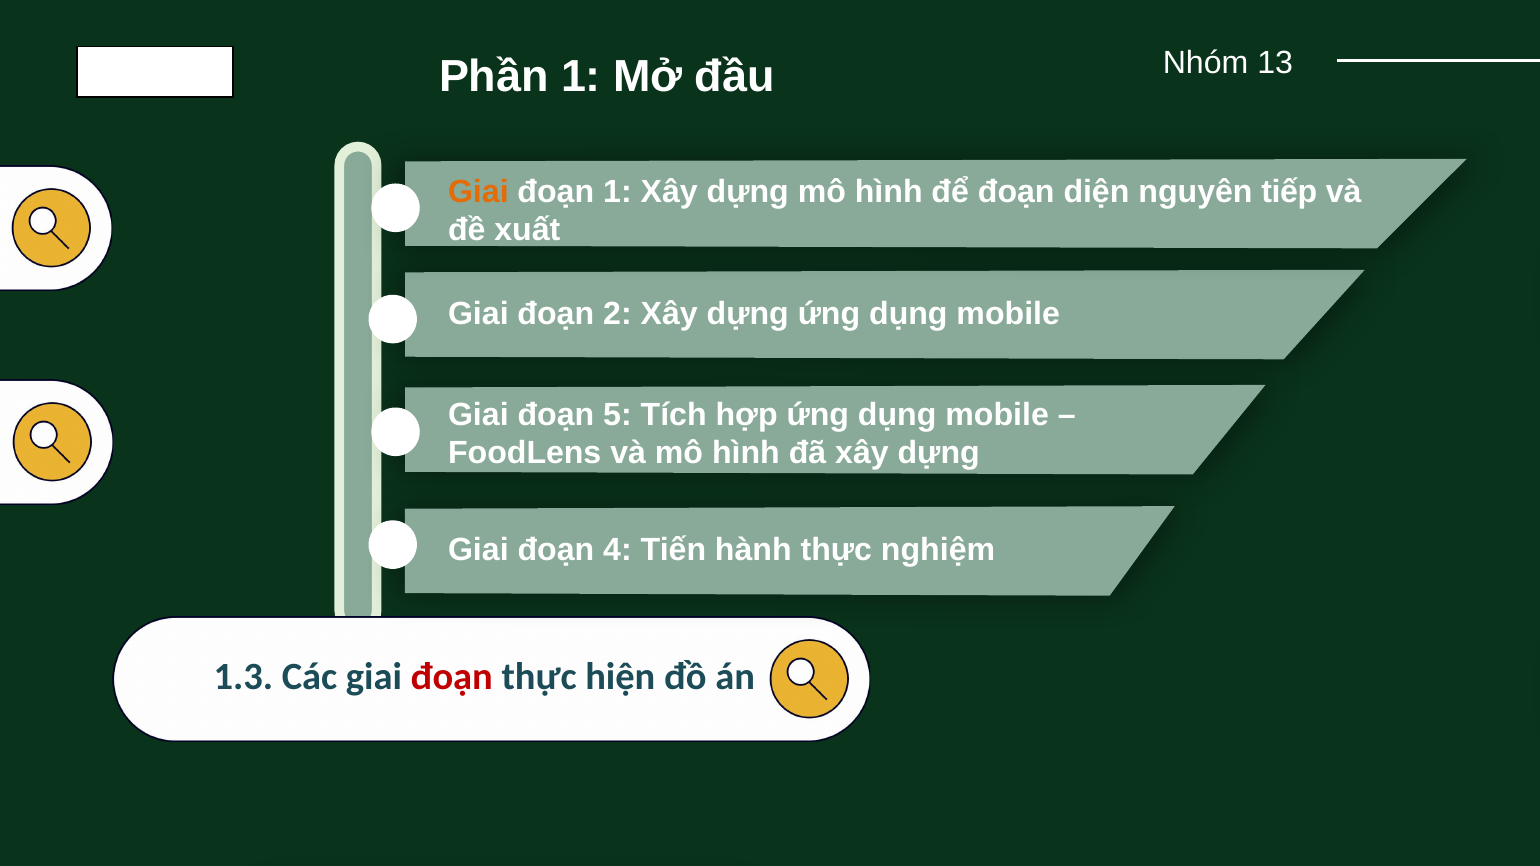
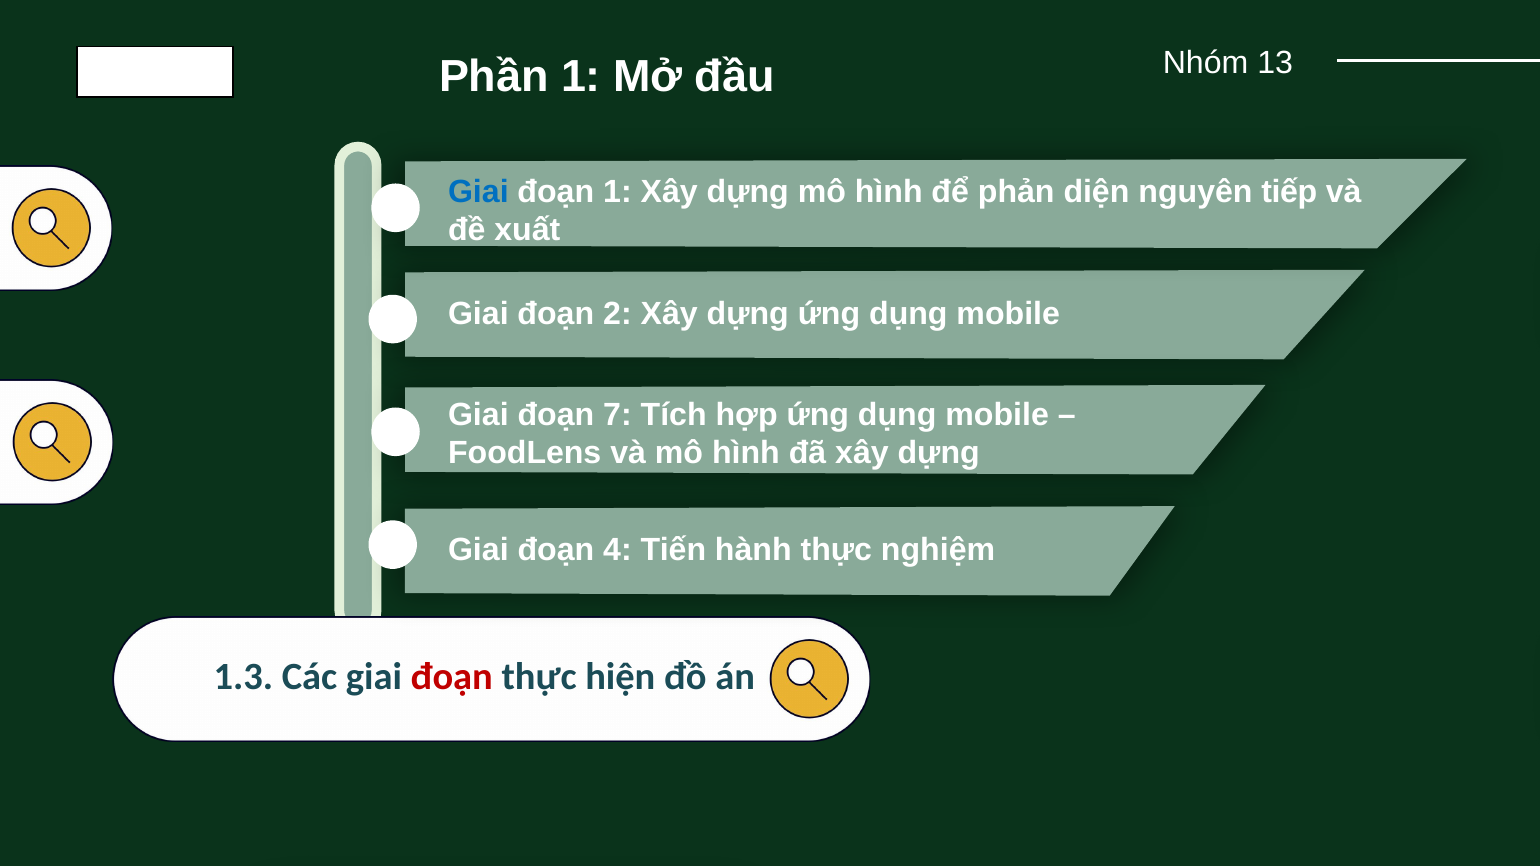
Giai at (478, 192) colour: orange -> blue
để đoạn: đoạn -> phản
5: 5 -> 7
